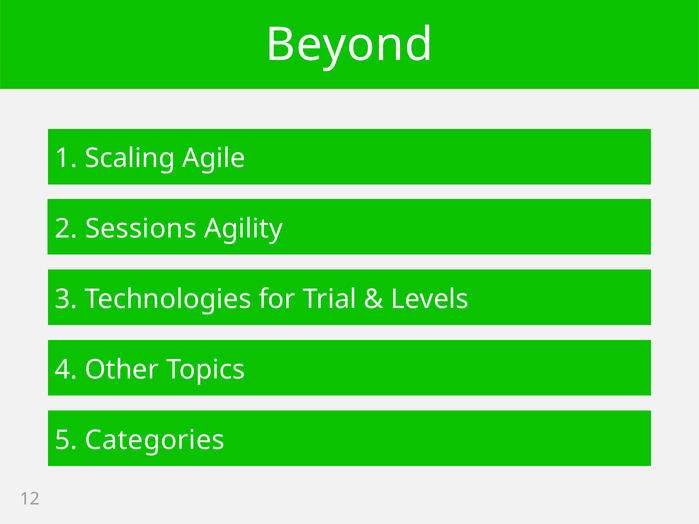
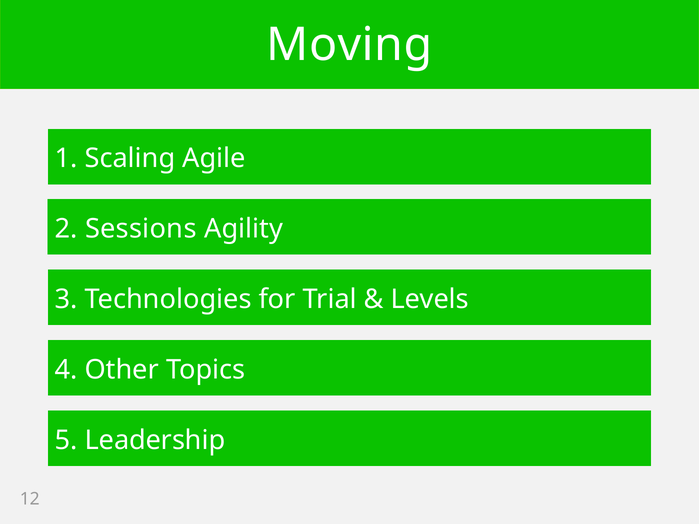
Beyond: Beyond -> Moving
Categories: Categories -> Leadership
